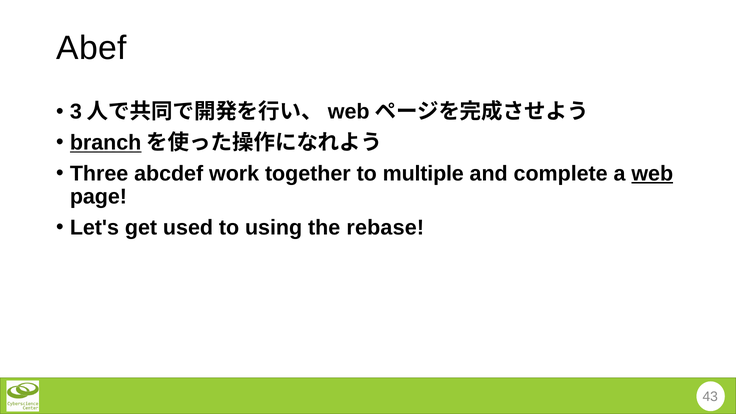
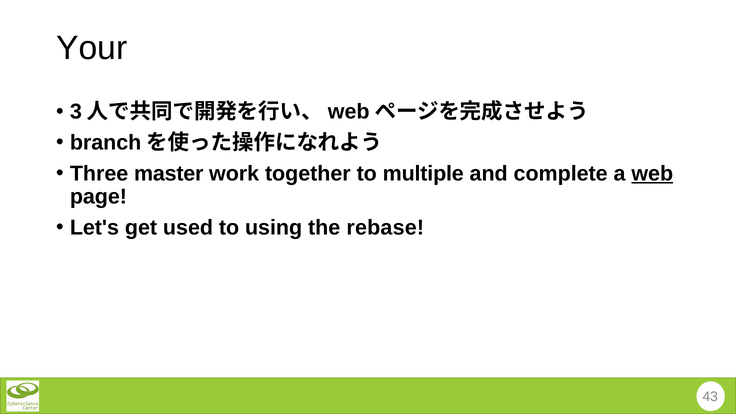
Abef: Abef -> Your
branch underline: present -> none
abcdef: abcdef -> master
